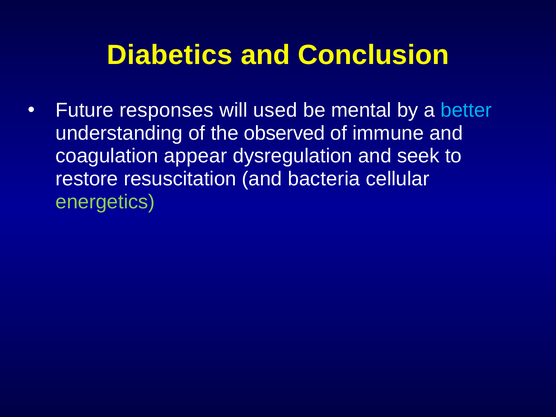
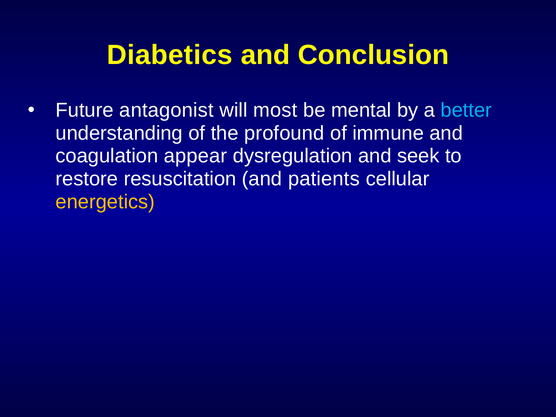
responses: responses -> antagonist
used: used -> most
observed: observed -> profound
bacteria: bacteria -> patients
energetics colour: light green -> yellow
